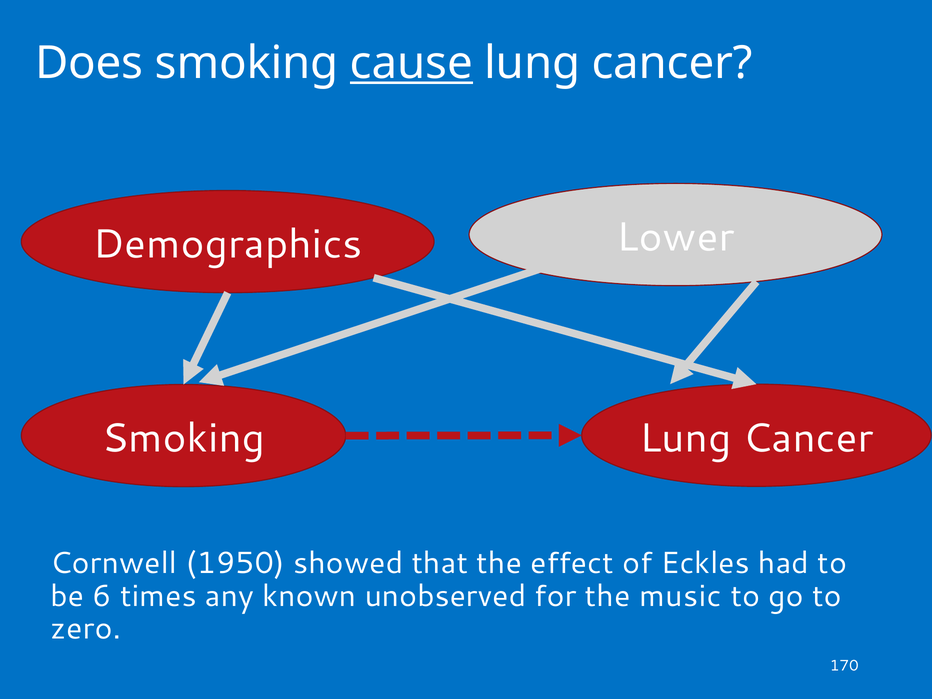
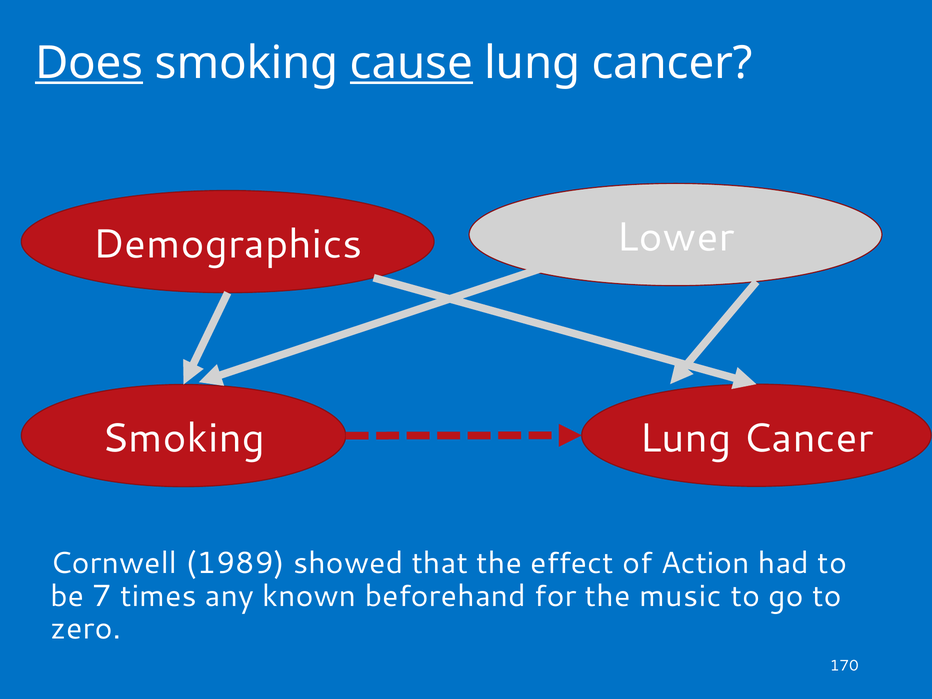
Does underline: none -> present
1950: 1950 -> 1989
Eckles: Eckles -> Action
6: 6 -> 7
unobserved: unobserved -> beforehand
